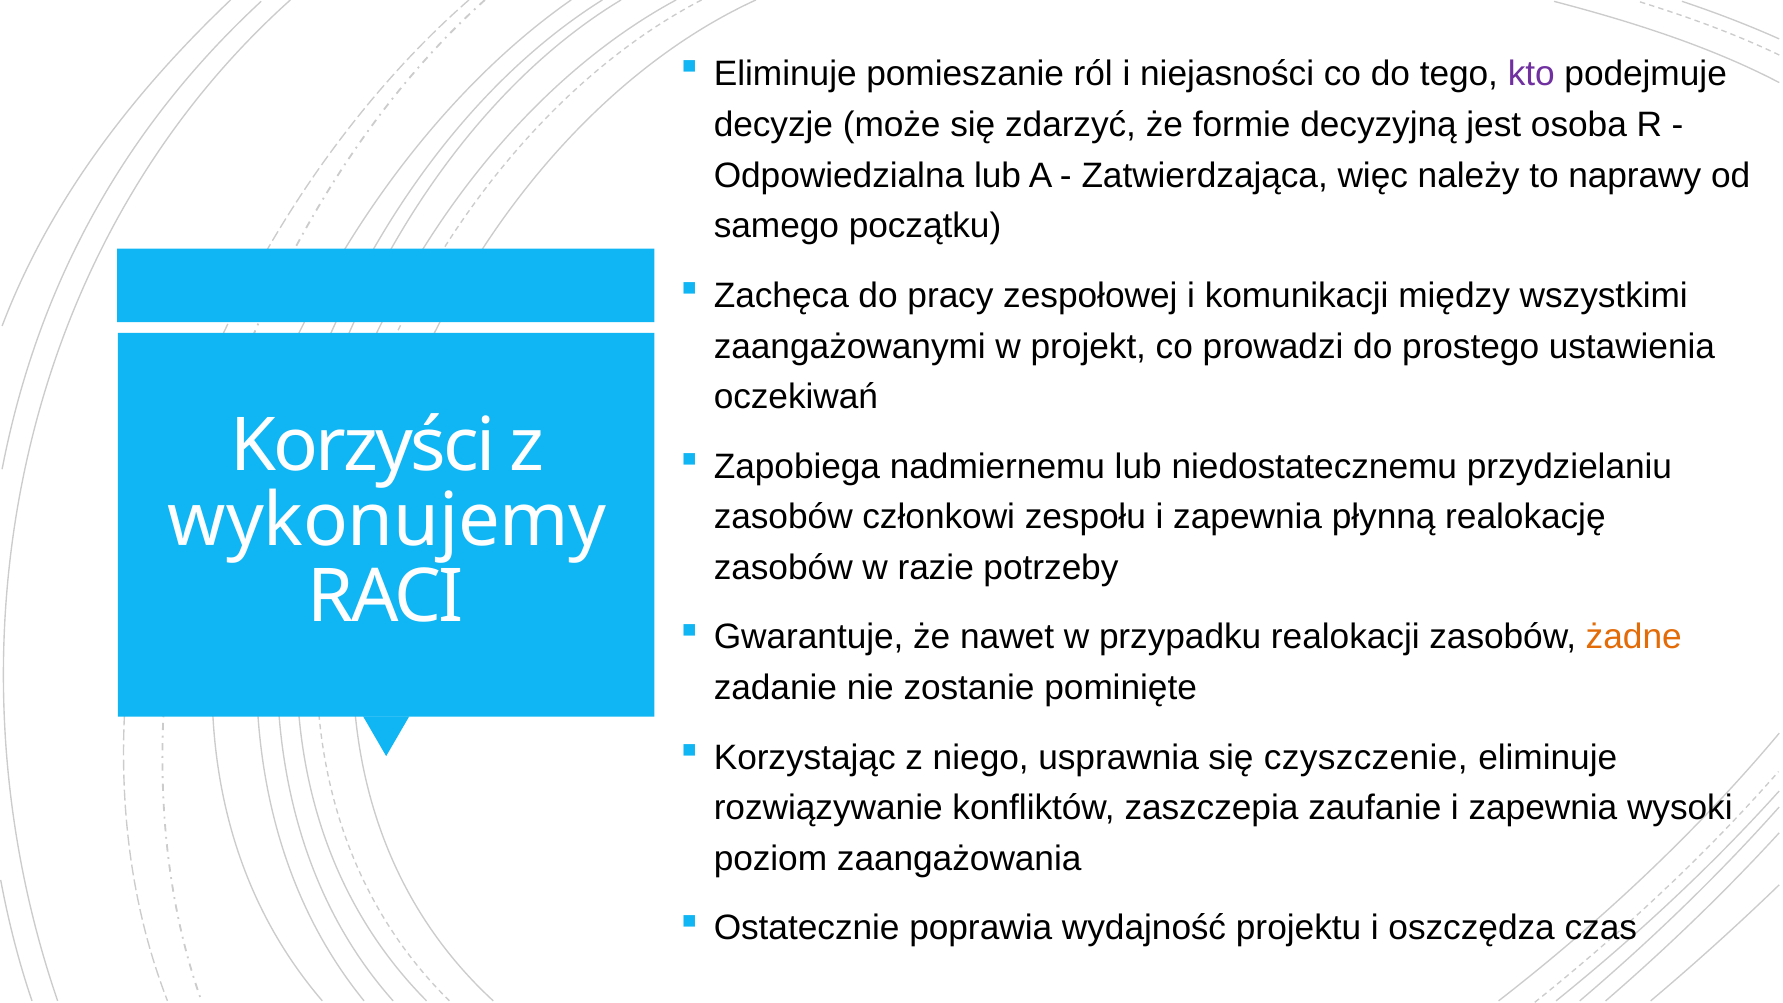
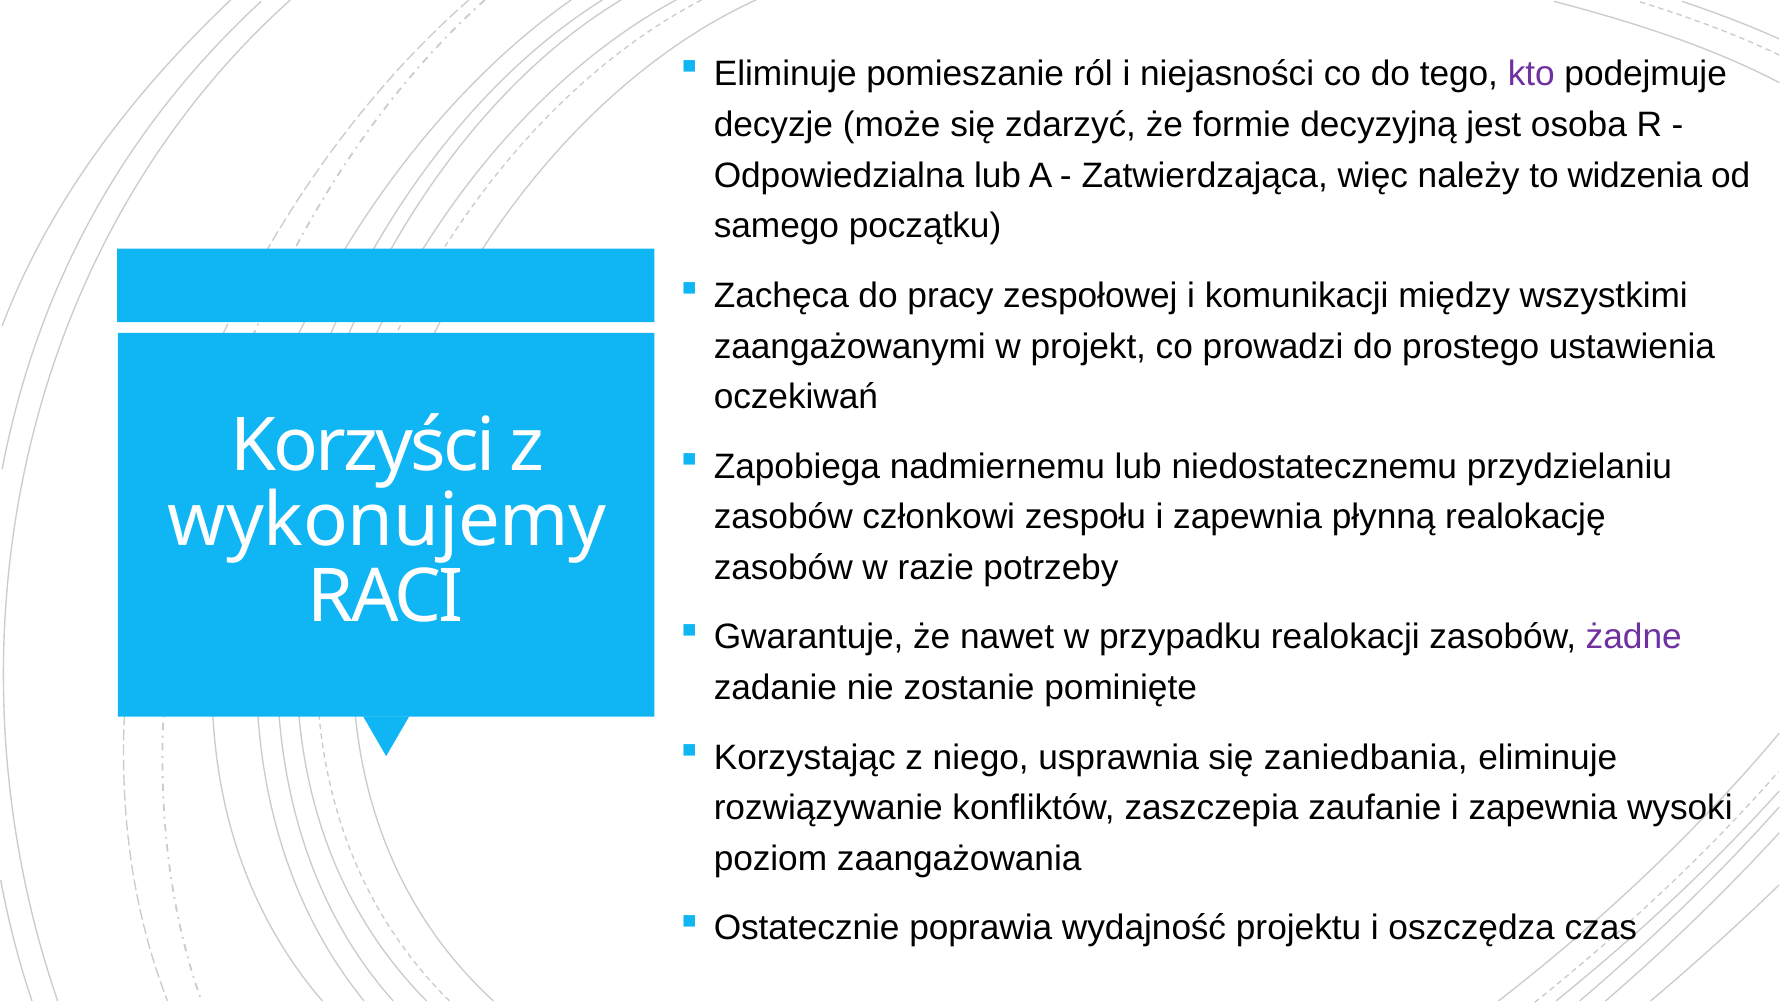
naprawy: naprawy -> widzenia
żadne colour: orange -> purple
czyszczenie: czyszczenie -> zaniedbania
